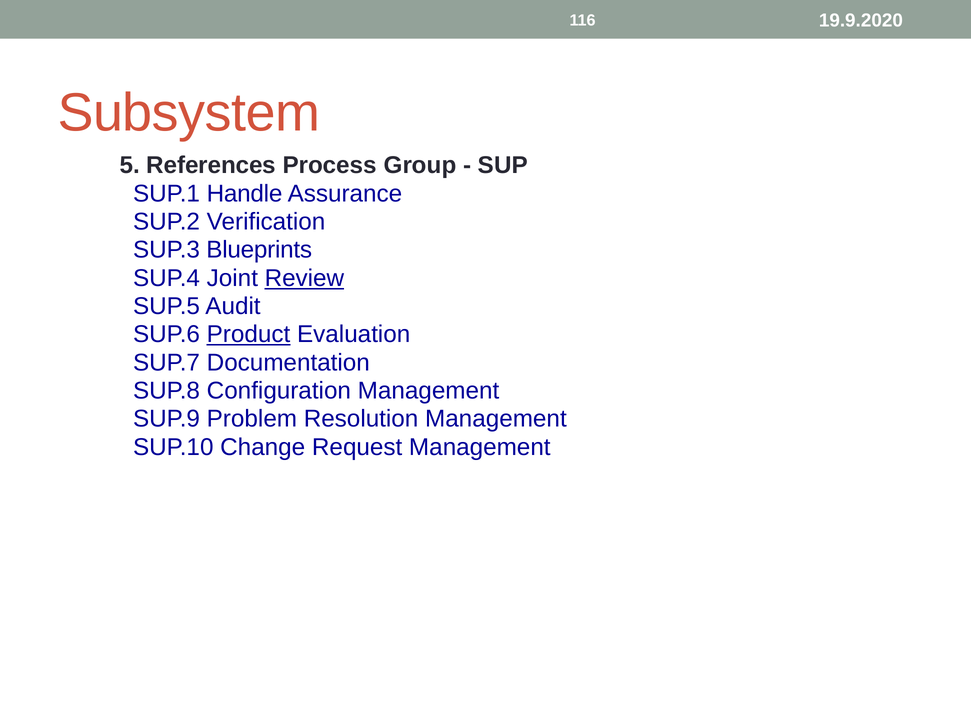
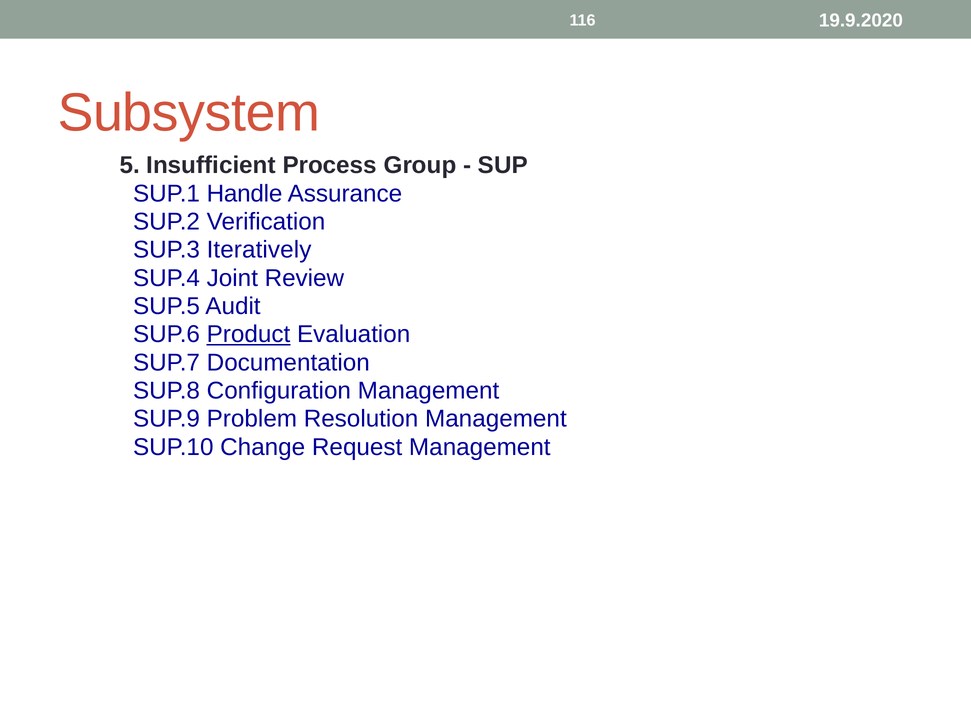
References: References -> Insufficient
Blueprints: Blueprints -> Iteratively
Review underline: present -> none
